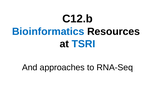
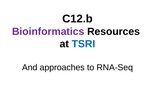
Bioinformatics colour: blue -> purple
